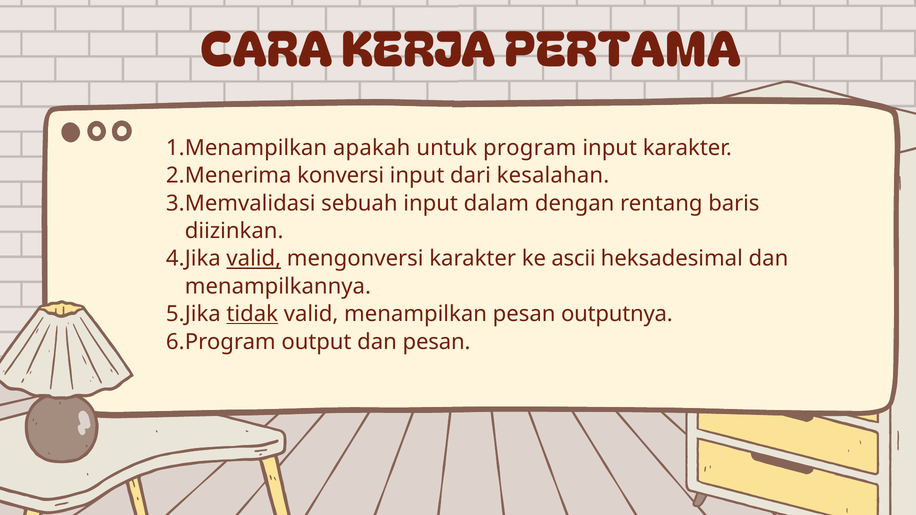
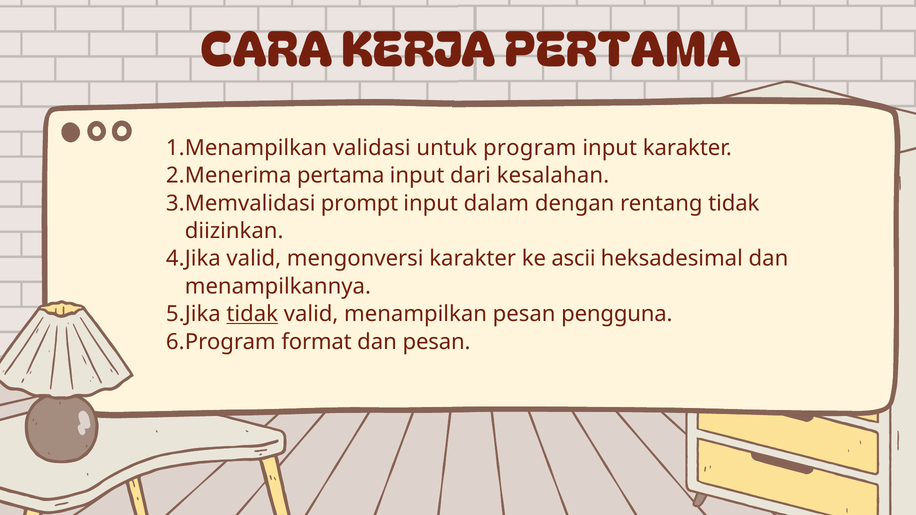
apakah: apakah -> validasi
konversi at (341, 176): konversi -> pertama
sebuah: sebuah -> prompt
rentang baris: baris -> tidak
valid at (254, 259) underline: present -> none
outputnya: outputnya -> pengguna
output: output -> format
